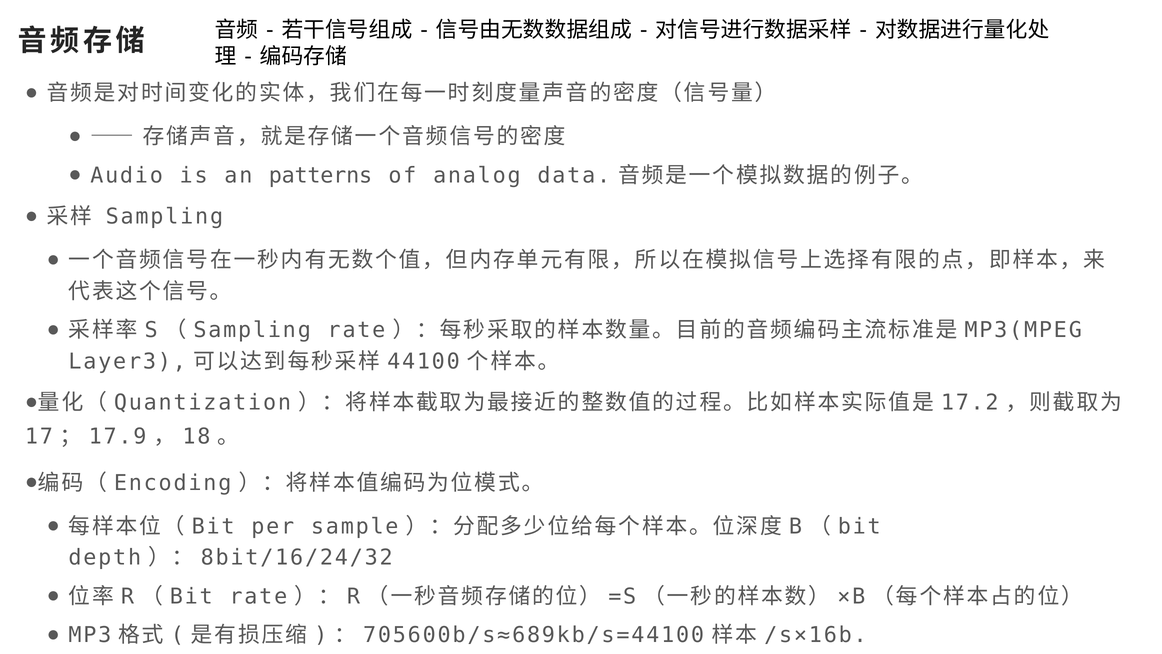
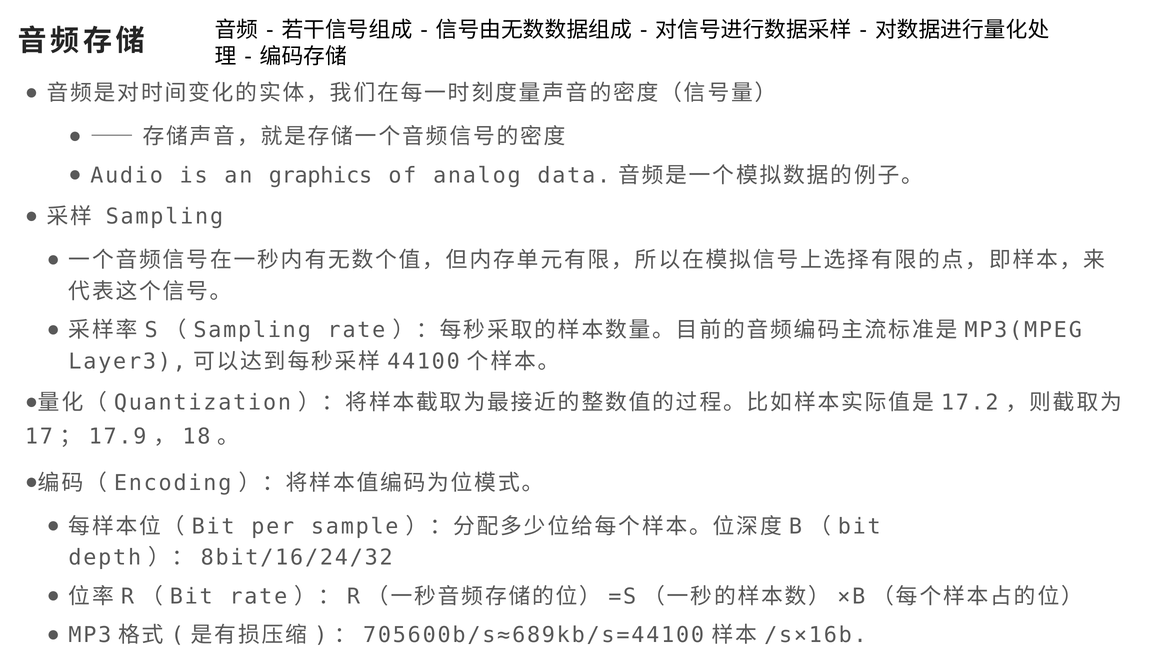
patterns: patterns -> graphics
